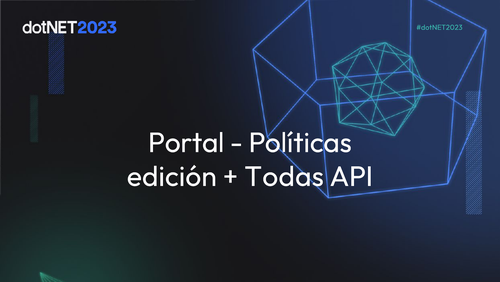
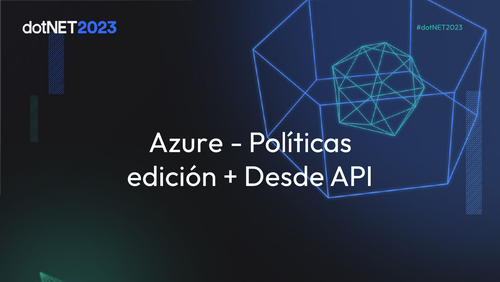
Portal: Portal -> Azure
Todas: Todas -> Desde
